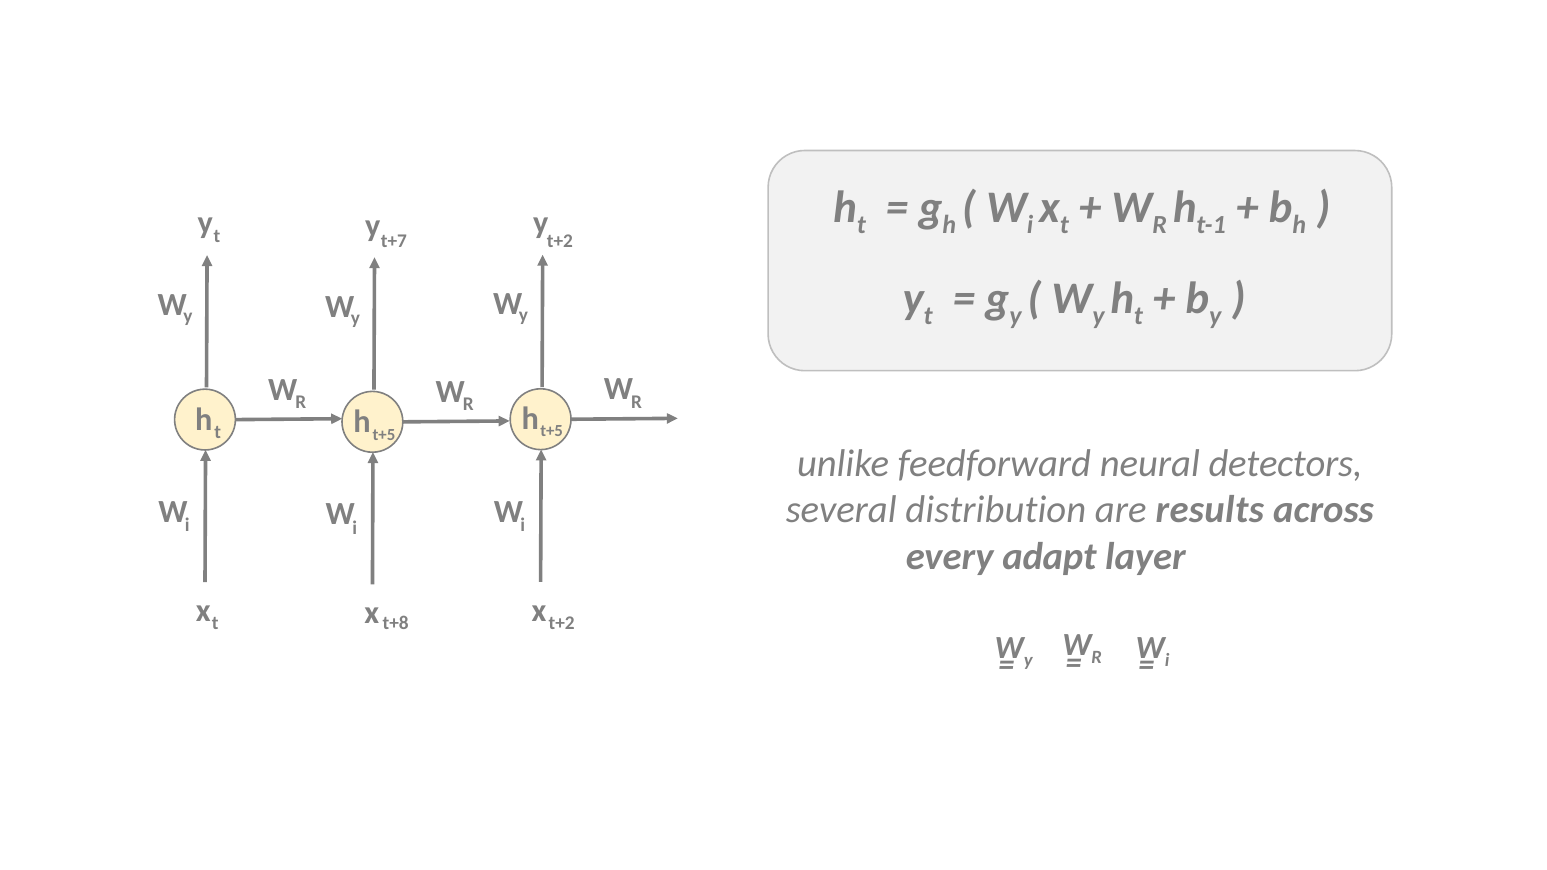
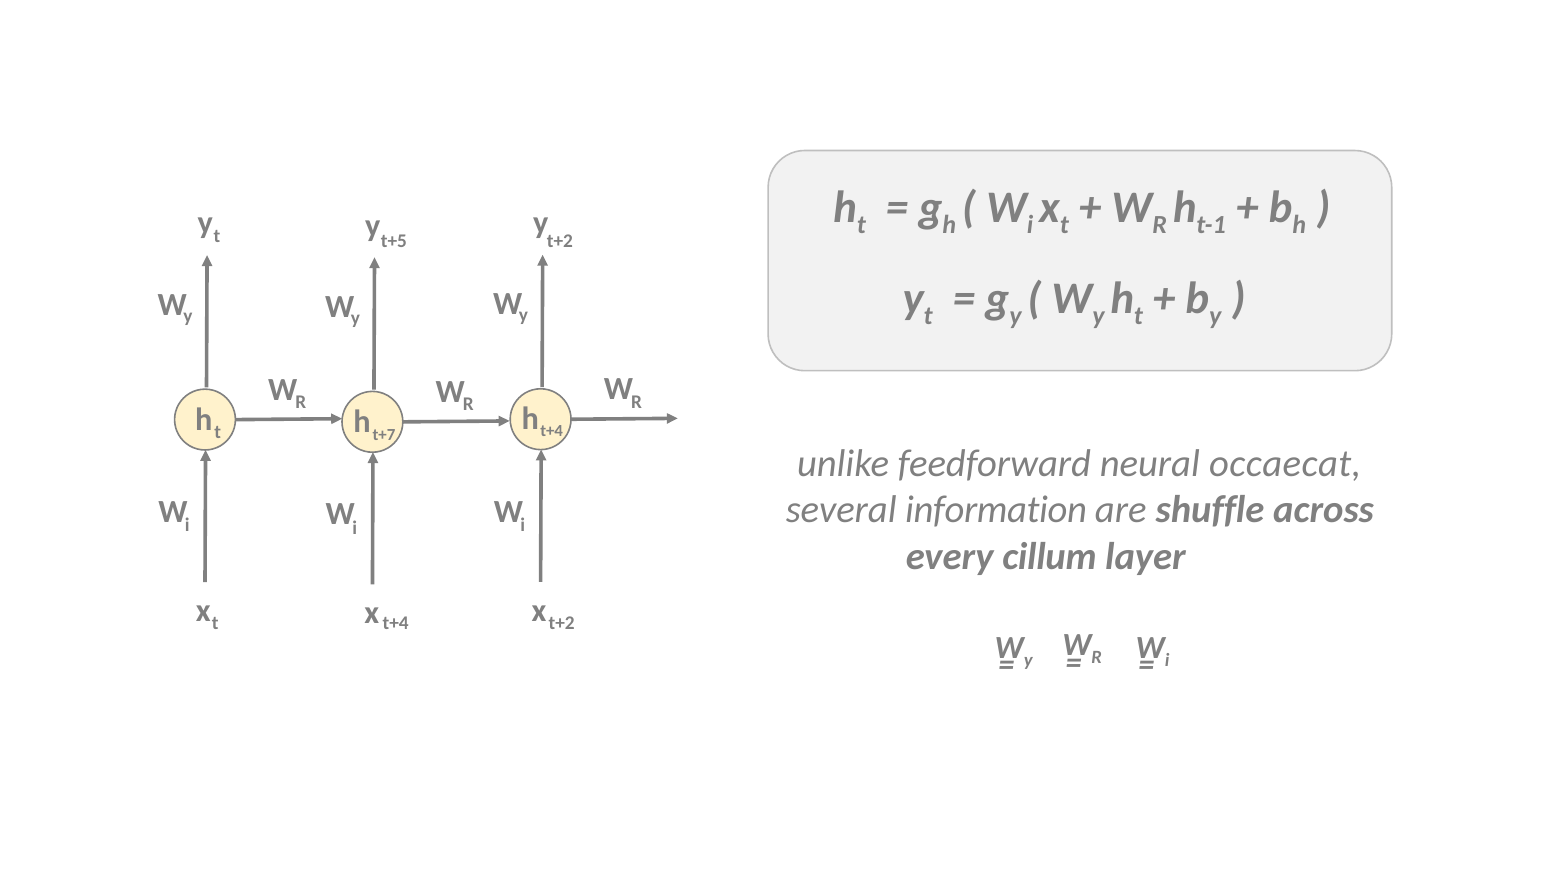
t+7: t+7 -> t+5
t+5 at (552, 431): t+5 -> t+4
t+5 at (384, 435): t+5 -> t+7
detectors: detectors -> occaecat
distribution: distribution -> information
results: results -> shuffle
adapt: adapt -> cillum
t+8 at (396, 623): t+8 -> t+4
